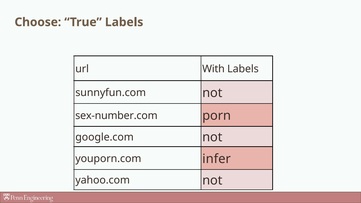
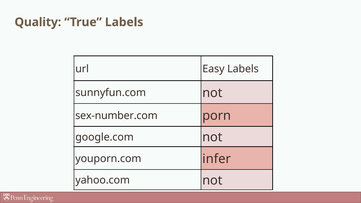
Choose: Choose -> Quality
With: With -> Easy
